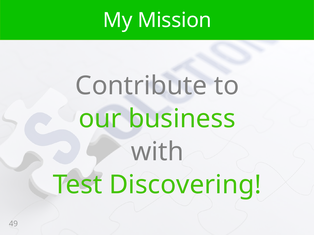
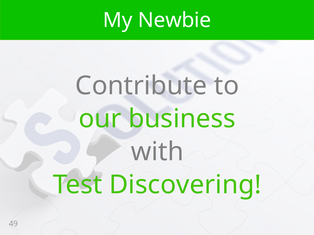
Mission: Mission -> Newbie
